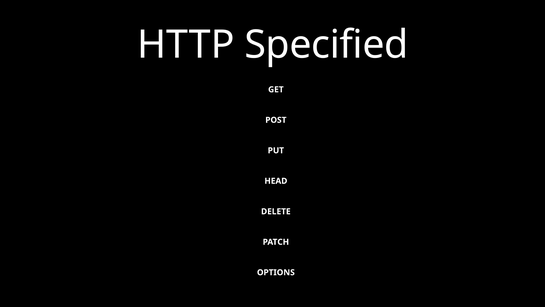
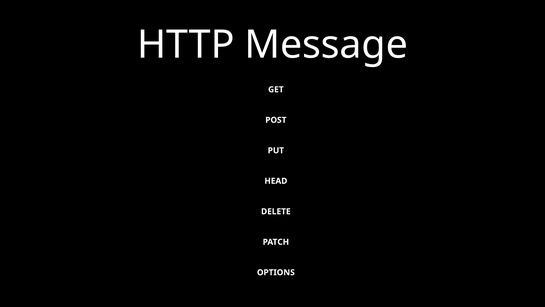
Specified: Specified -> Message
